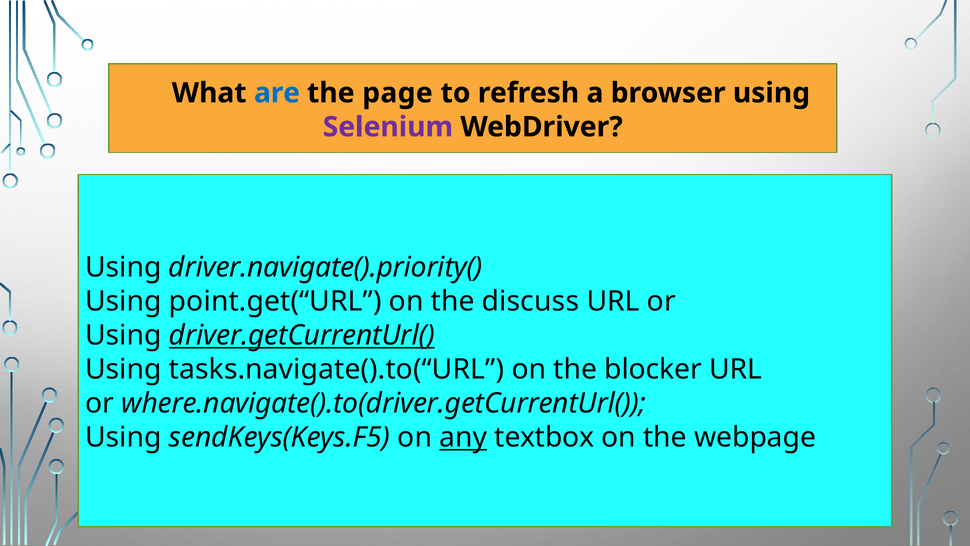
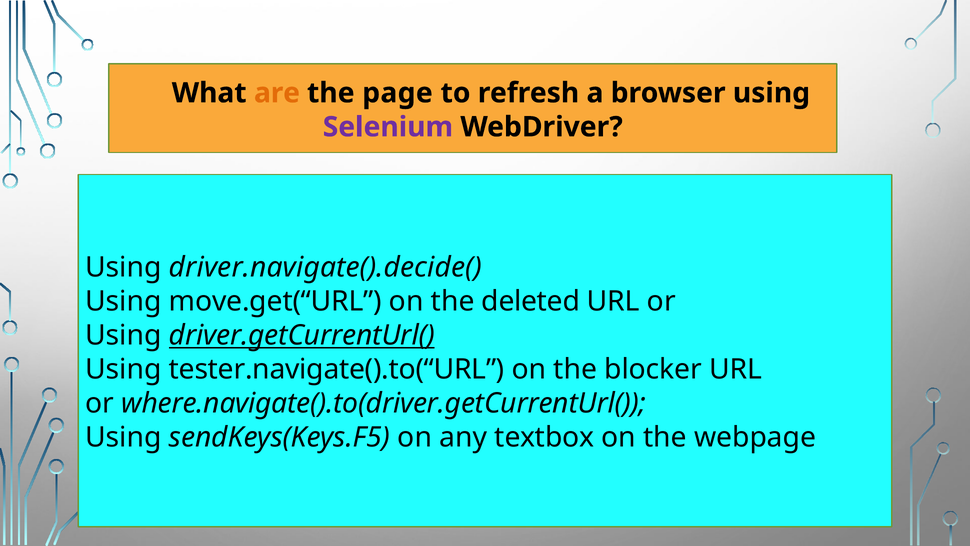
are colour: blue -> orange
driver.navigate().priority(: driver.navigate().priority( -> driver.navigate().decide(
point.get(“URL: point.get(“URL -> move.get(“URL
discuss: discuss -> deleted
tasks.navigate().to(“URL: tasks.navigate().to(“URL -> tester.navigate().to(“URL
any underline: present -> none
